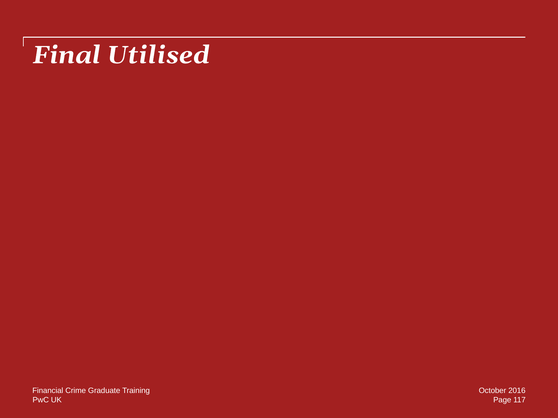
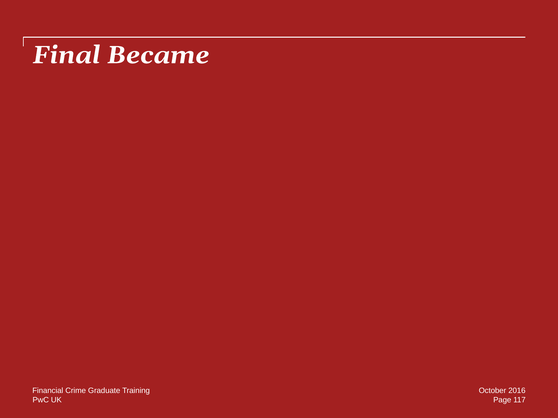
Utilised: Utilised -> Became
